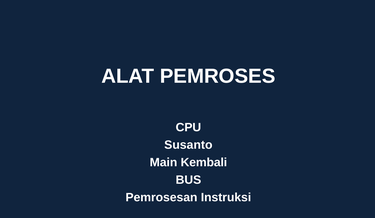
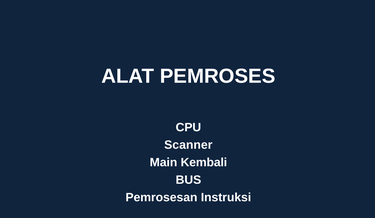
Susanto: Susanto -> Scanner
